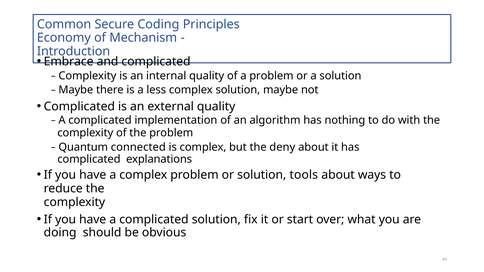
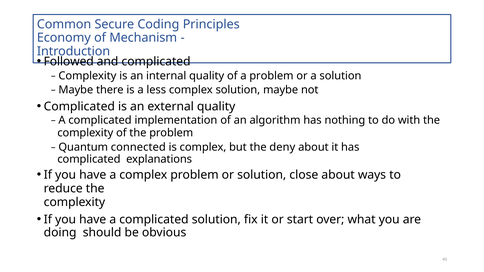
Embrace: Embrace -> Followed
tools: tools -> close
